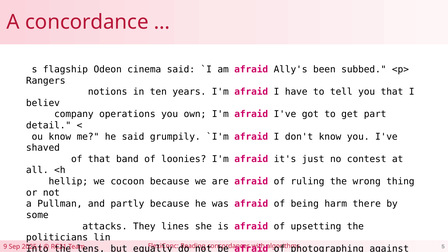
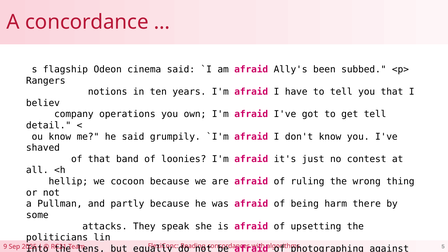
get part: part -> tell
They lines: lines -> speak
